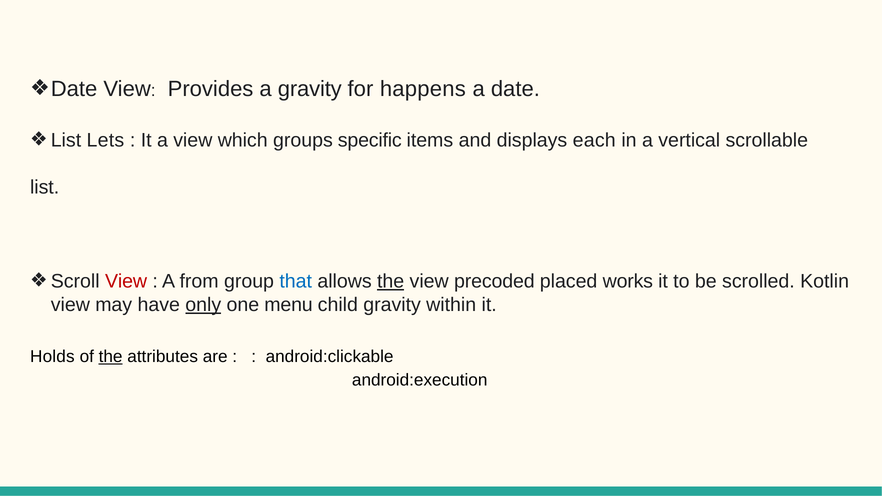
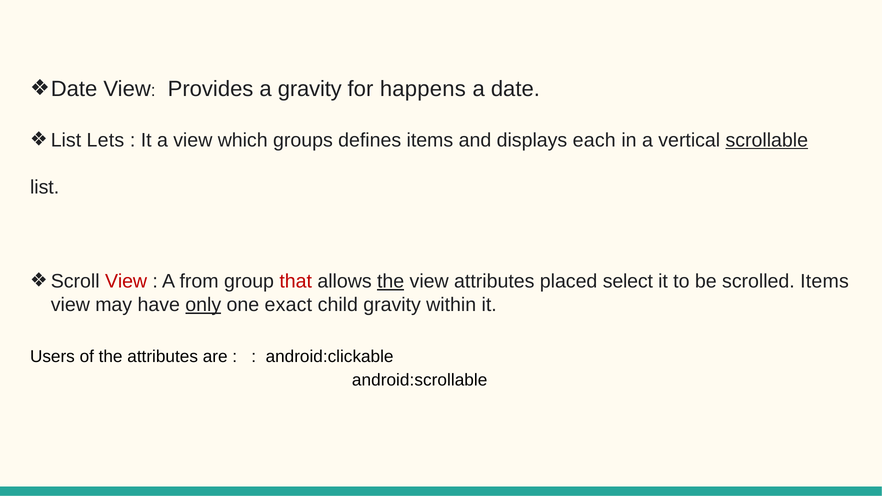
specific: specific -> defines
scrollable underline: none -> present
that colour: blue -> red
view precoded: precoded -> attributes
works: works -> select
scrolled Kotlin: Kotlin -> Items
menu: menu -> exact
Holds: Holds -> Users
the at (111, 357) underline: present -> none
android:execution: android:execution -> android:scrollable
